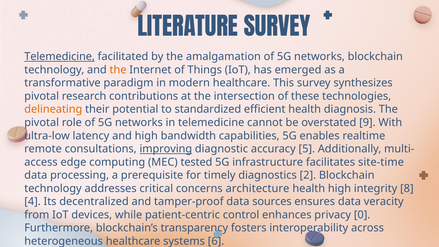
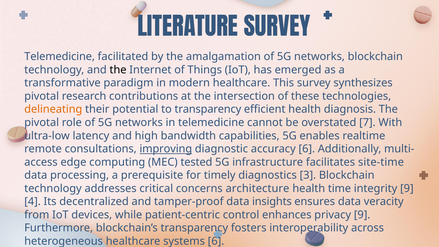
Telemedicine at (60, 57) underline: present -> none
the at (118, 70) colour: orange -> black
to standardized: standardized -> transparency
9: 9 -> 7
accuracy 5: 5 -> 6
2: 2 -> 3
health high: high -> time
integrity 8: 8 -> 9
sources: sources -> insights
privacy 0: 0 -> 9
